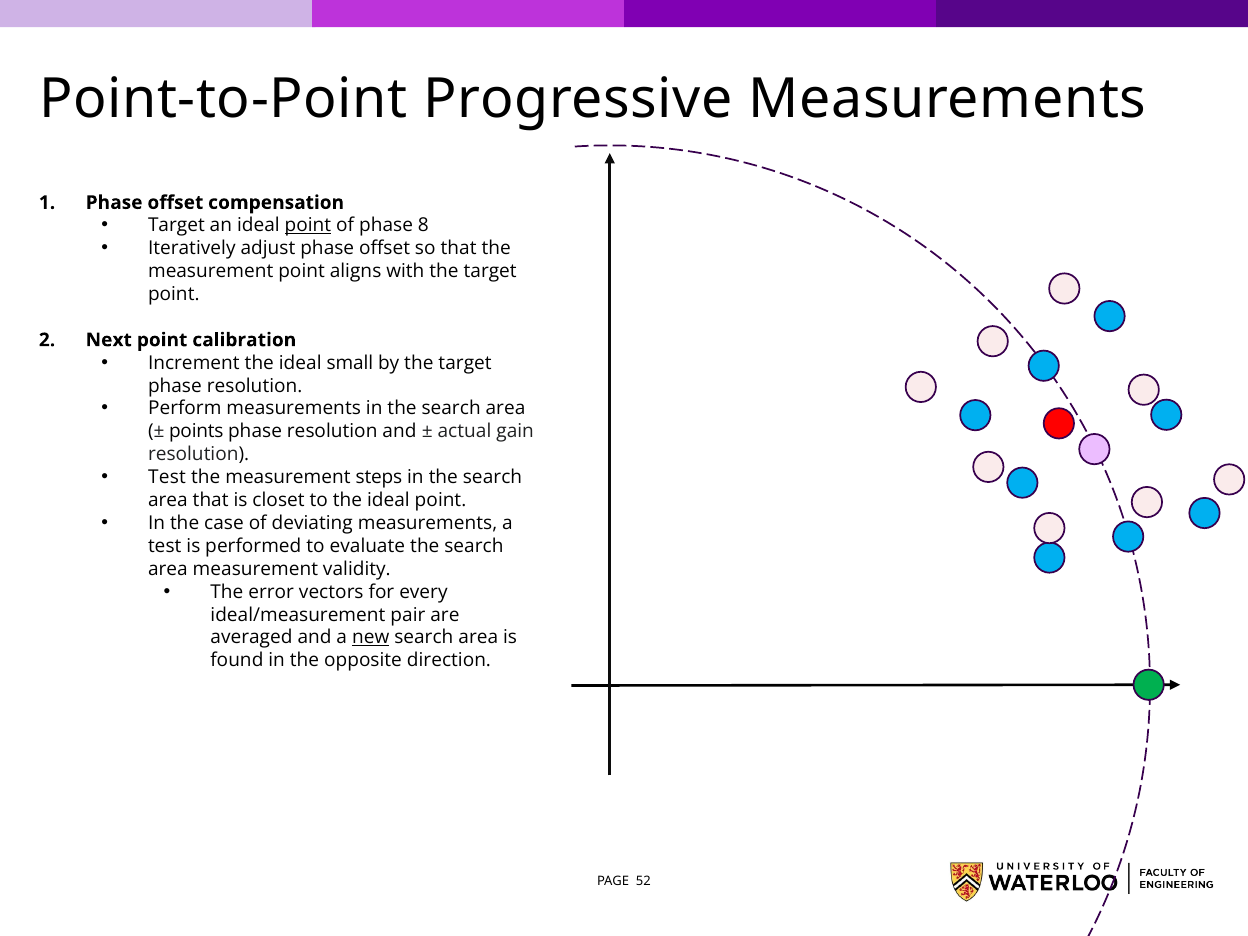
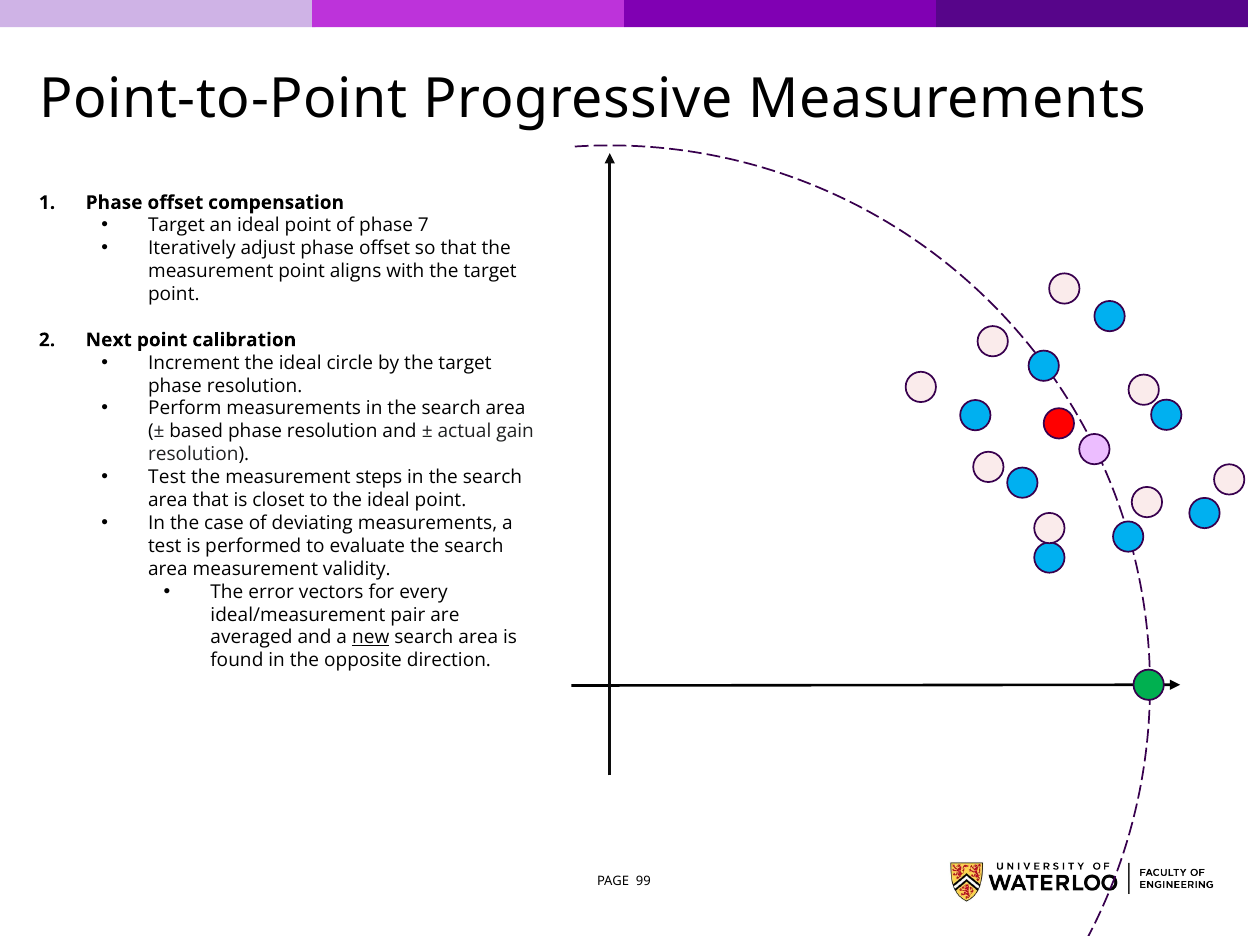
point at (308, 225) underline: present -> none
8: 8 -> 7
small: small -> circle
points: points -> based
52: 52 -> 99
